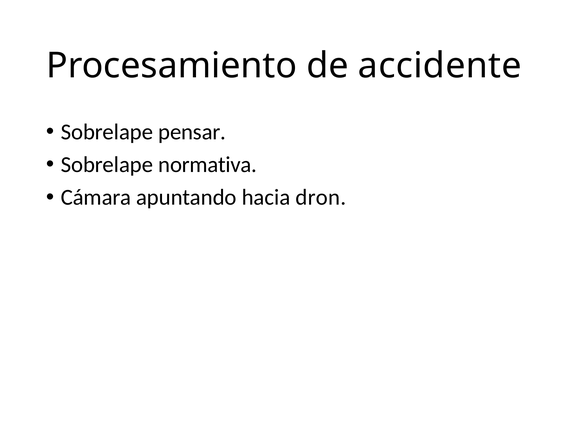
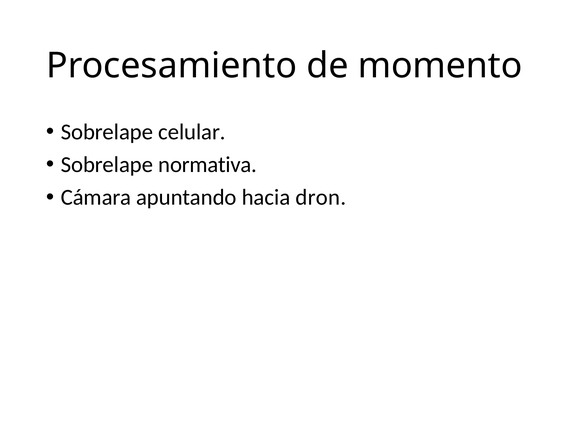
accidente: accidente -> momento
pensar: pensar -> celular
